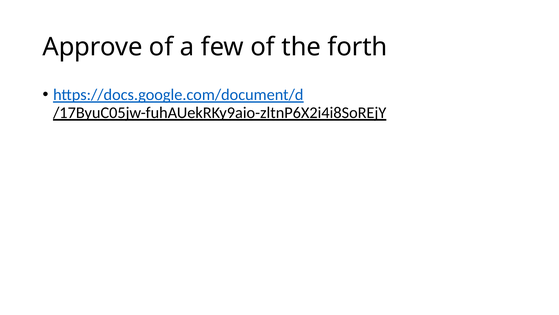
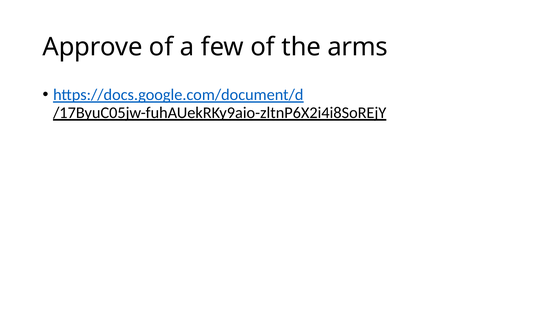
forth: forth -> arms
